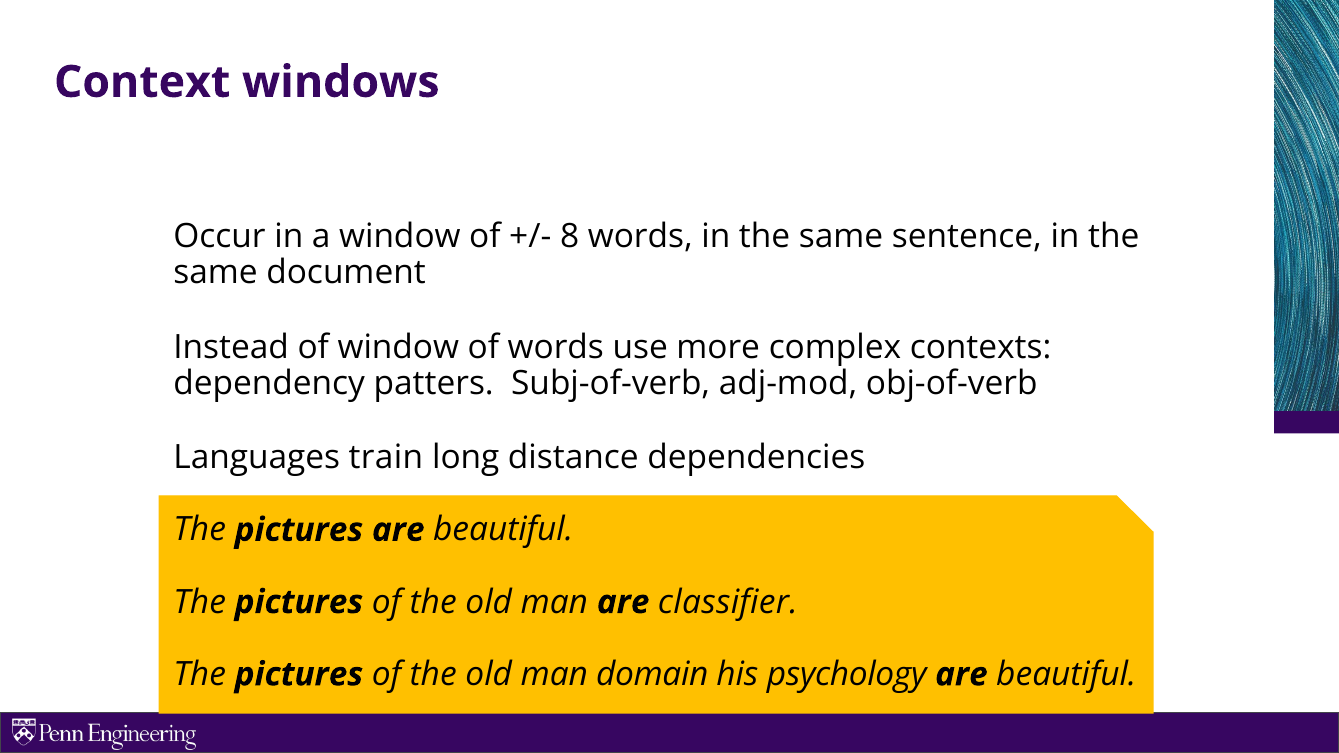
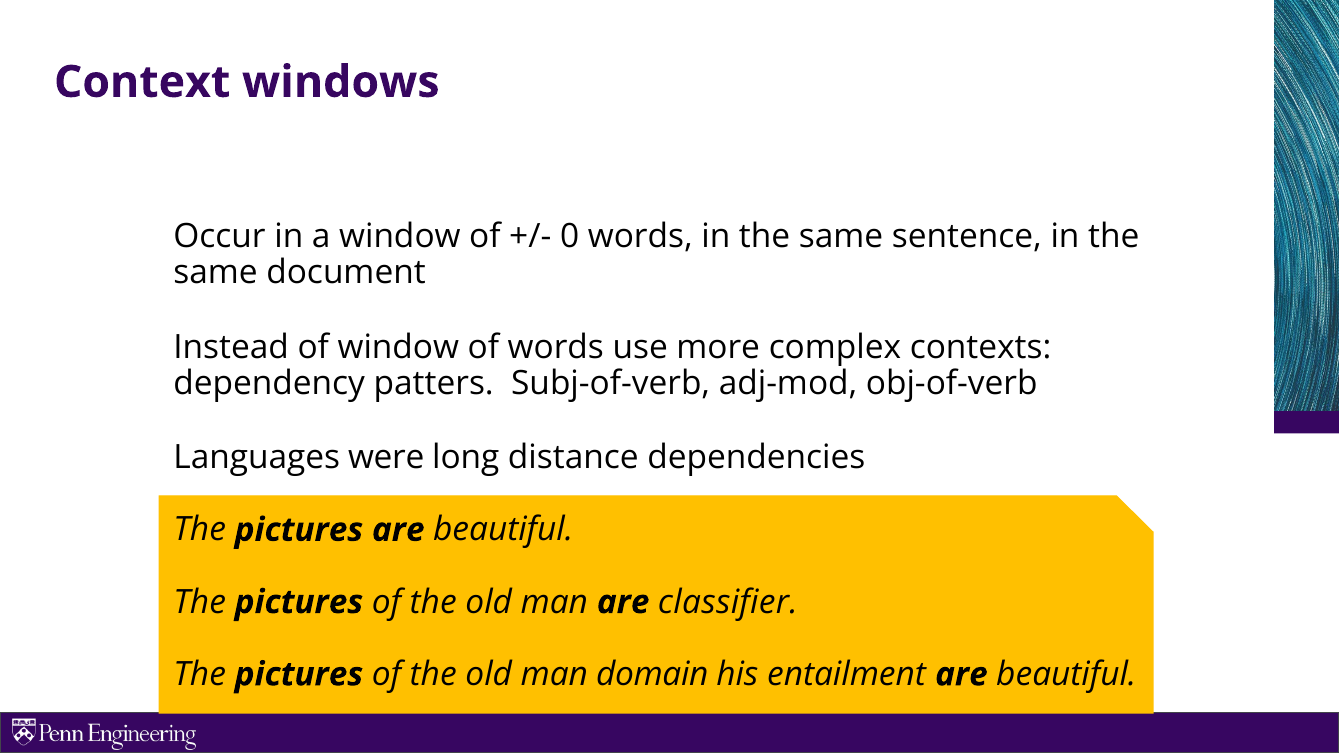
8: 8 -> 0
train: train -> were
psychology: psychology -> entailment
